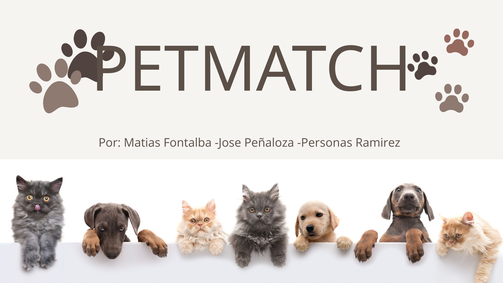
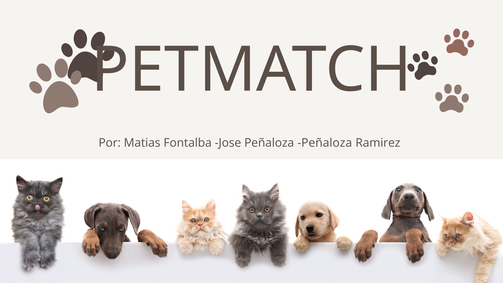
Peñaloza Personas: Personas -> Peñaloza
